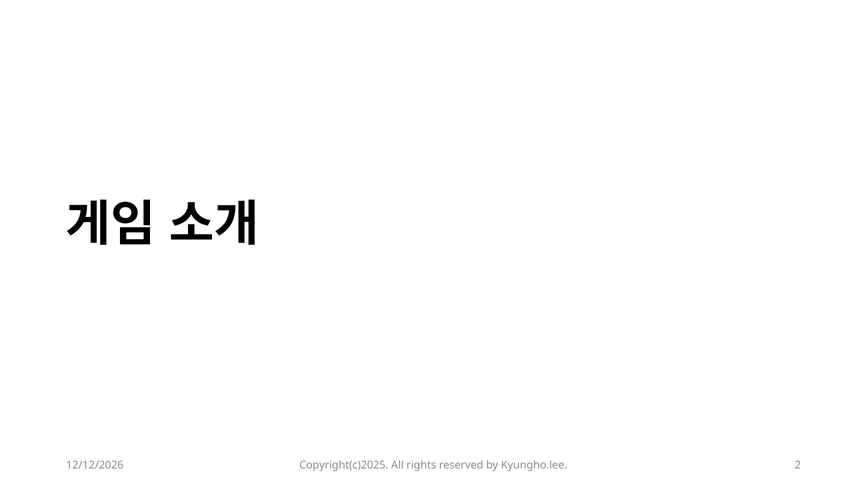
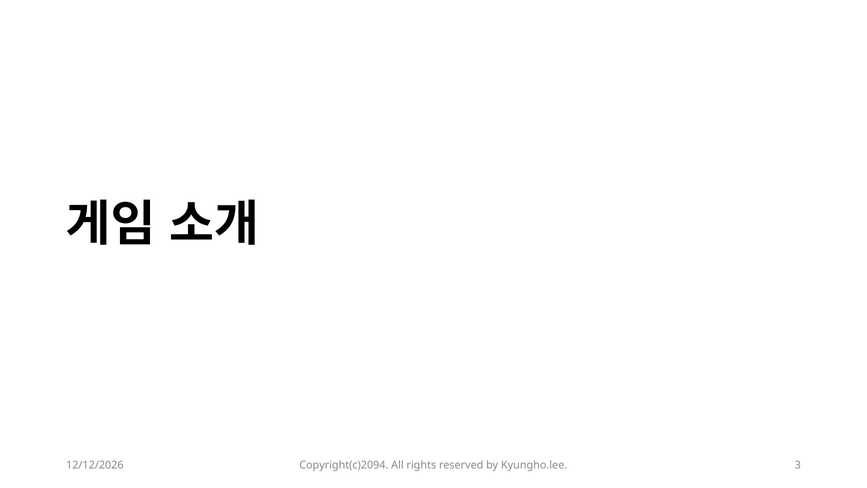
Copyright(c)2025: Copyright(c)2025 -> Copyright(c)2094
2: 2 -> 3
